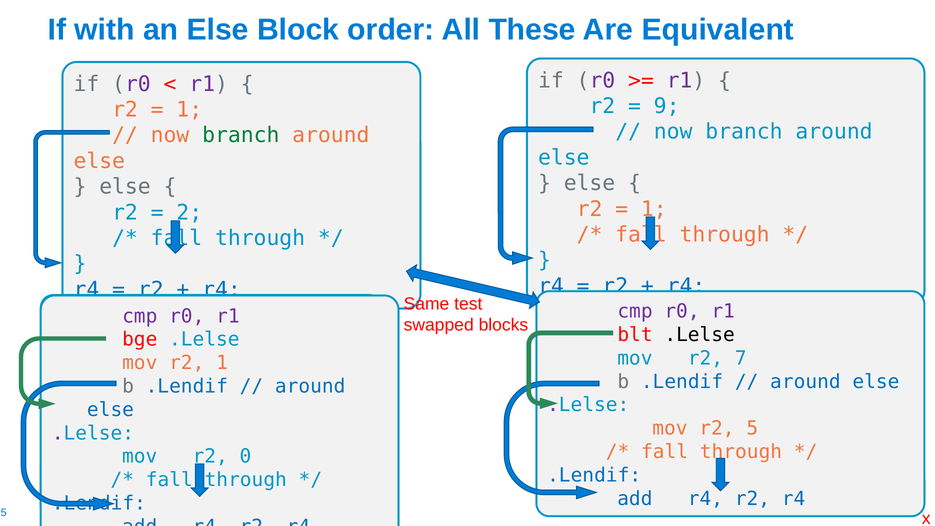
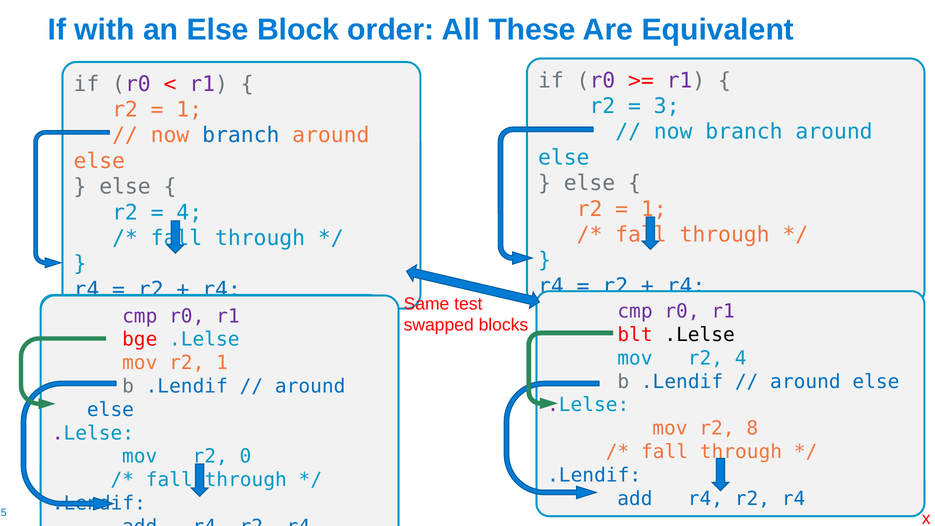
9: 9 -> 3
branch at (241, 135) colour: green -> blue
2 at (189, 212): 2 -> 4
r2 7: 7 -> 4
5: 5 -> 8
